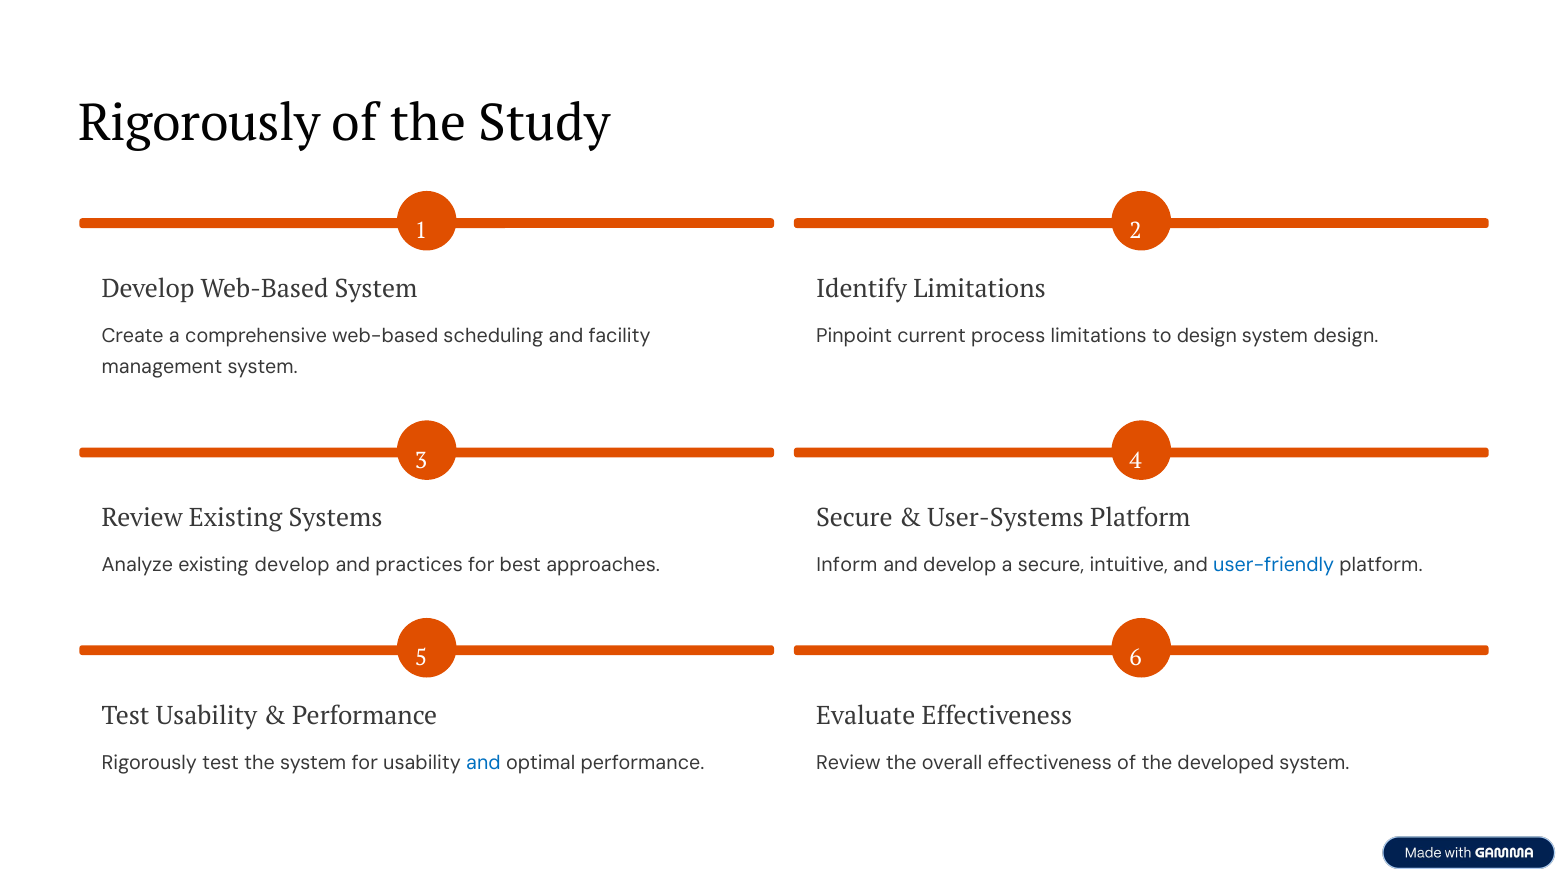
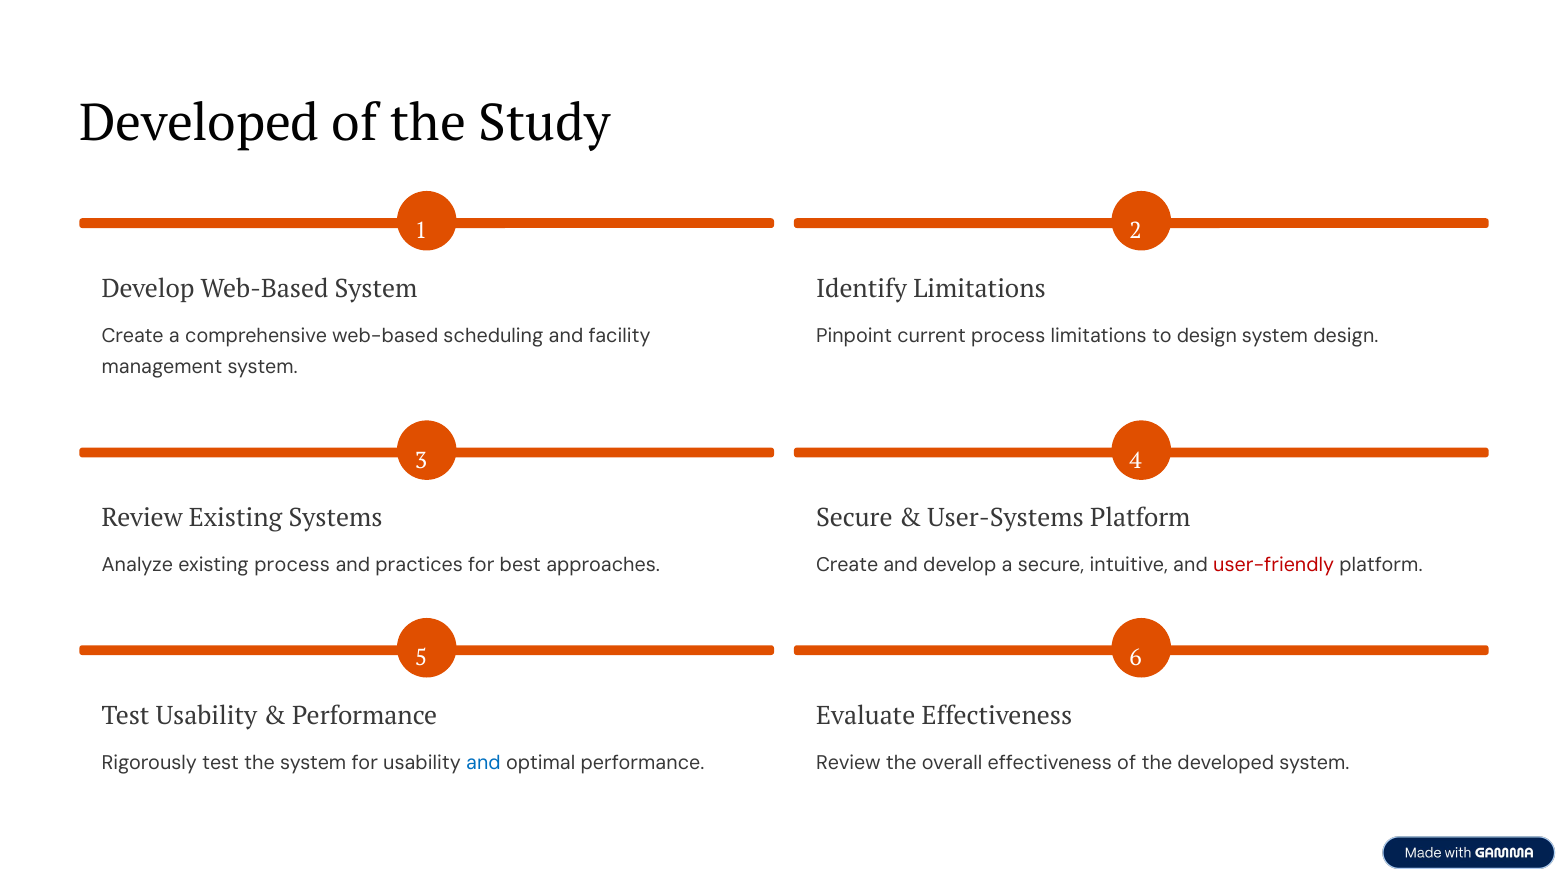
Rigorously at (199, 123): Rigorously -> Developed
existing develop: develop -> process
Inform at (847, 565): Inform -> Create
user-friendly colour: blue -> red
